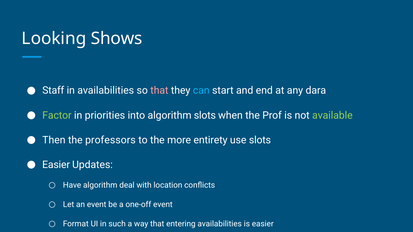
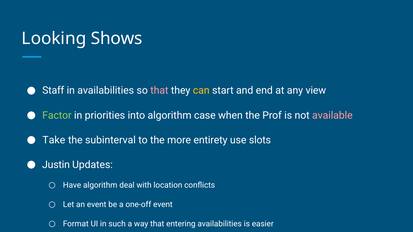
can colour: light blue -> yellow
dara: dara -> view
algorithm slots: slots -> case
available colour: light green -> pink
Then: Then -> Take
professors: professors -> subinterval
Easier at (56, 165): Easier -> Justin
